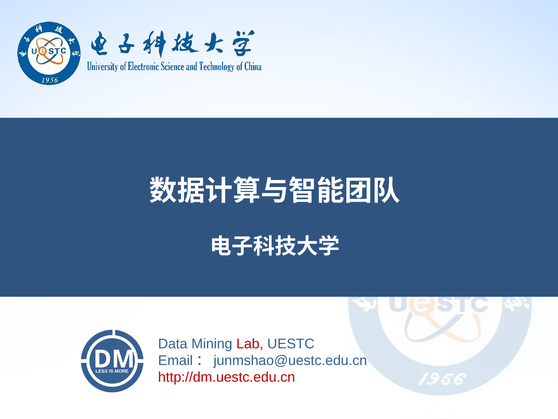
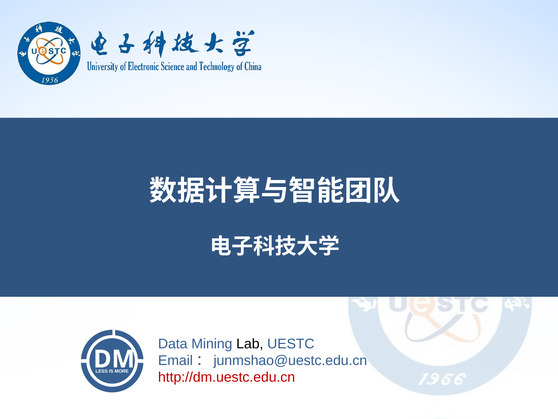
Lab colour: red -> black
